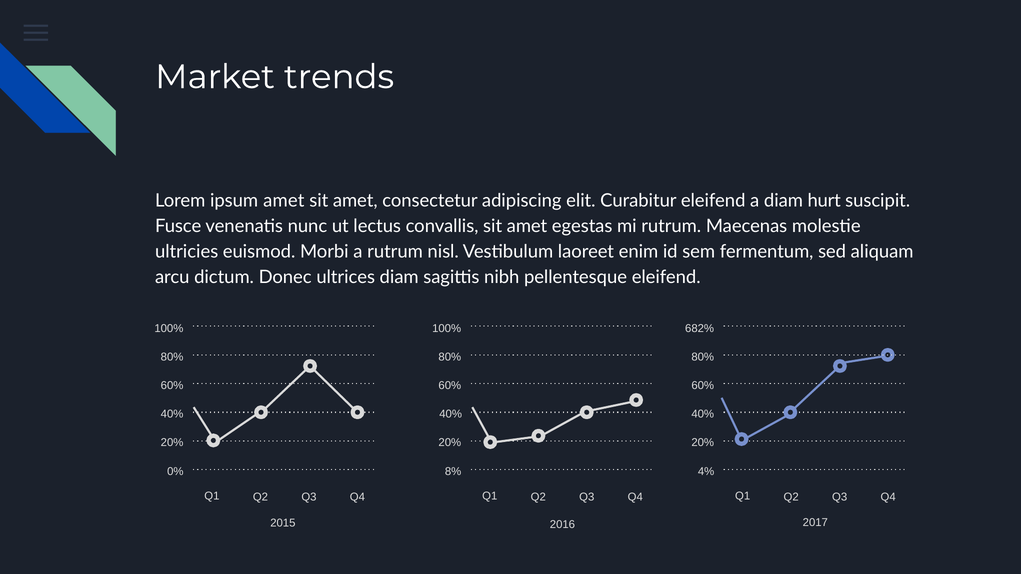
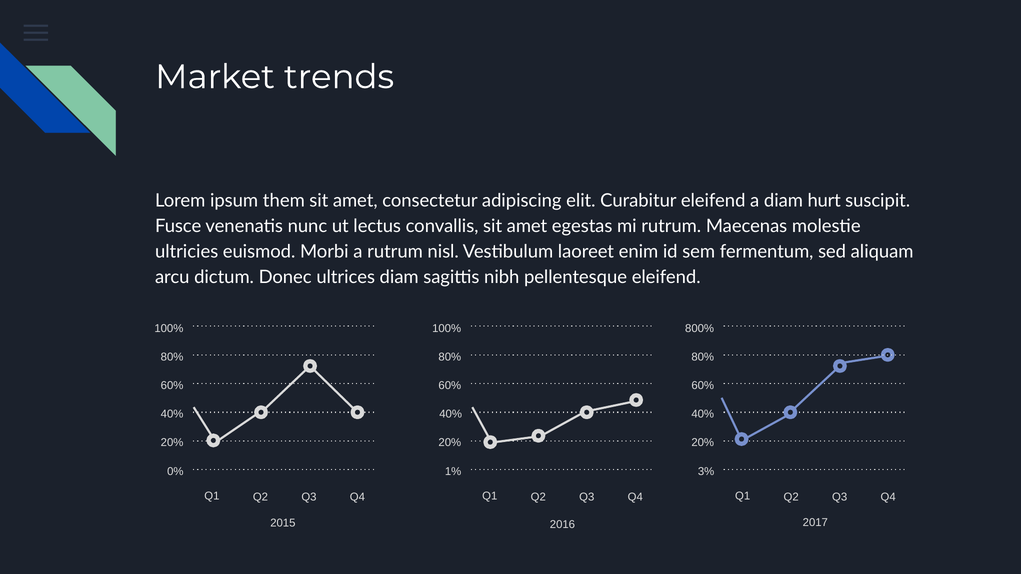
ipsum amet: amet -> them
682%: 682% -> 800%
8%: 8% -> 1%
4%: 4% -> 3%
